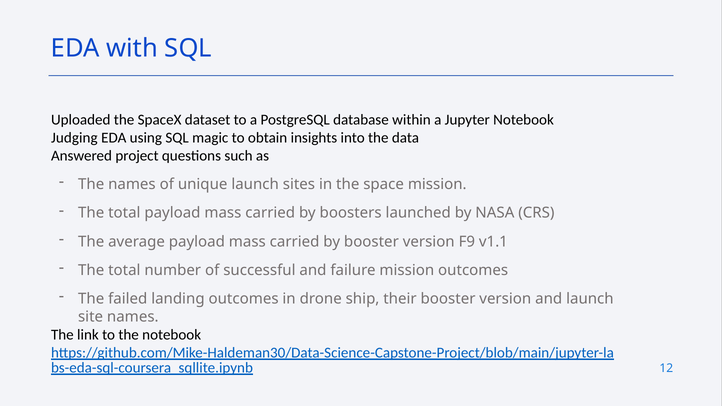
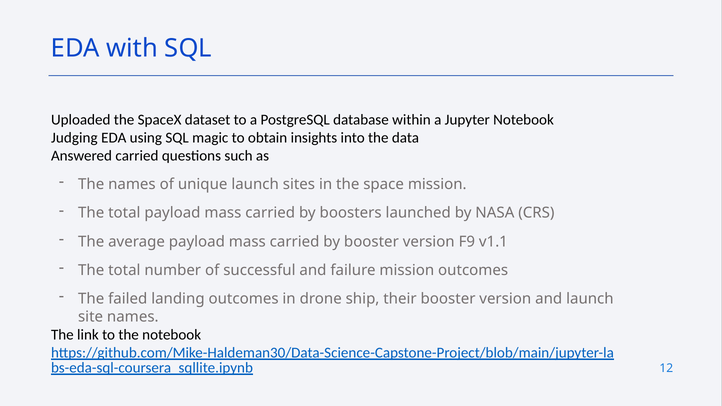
Answered project: project -> carried
